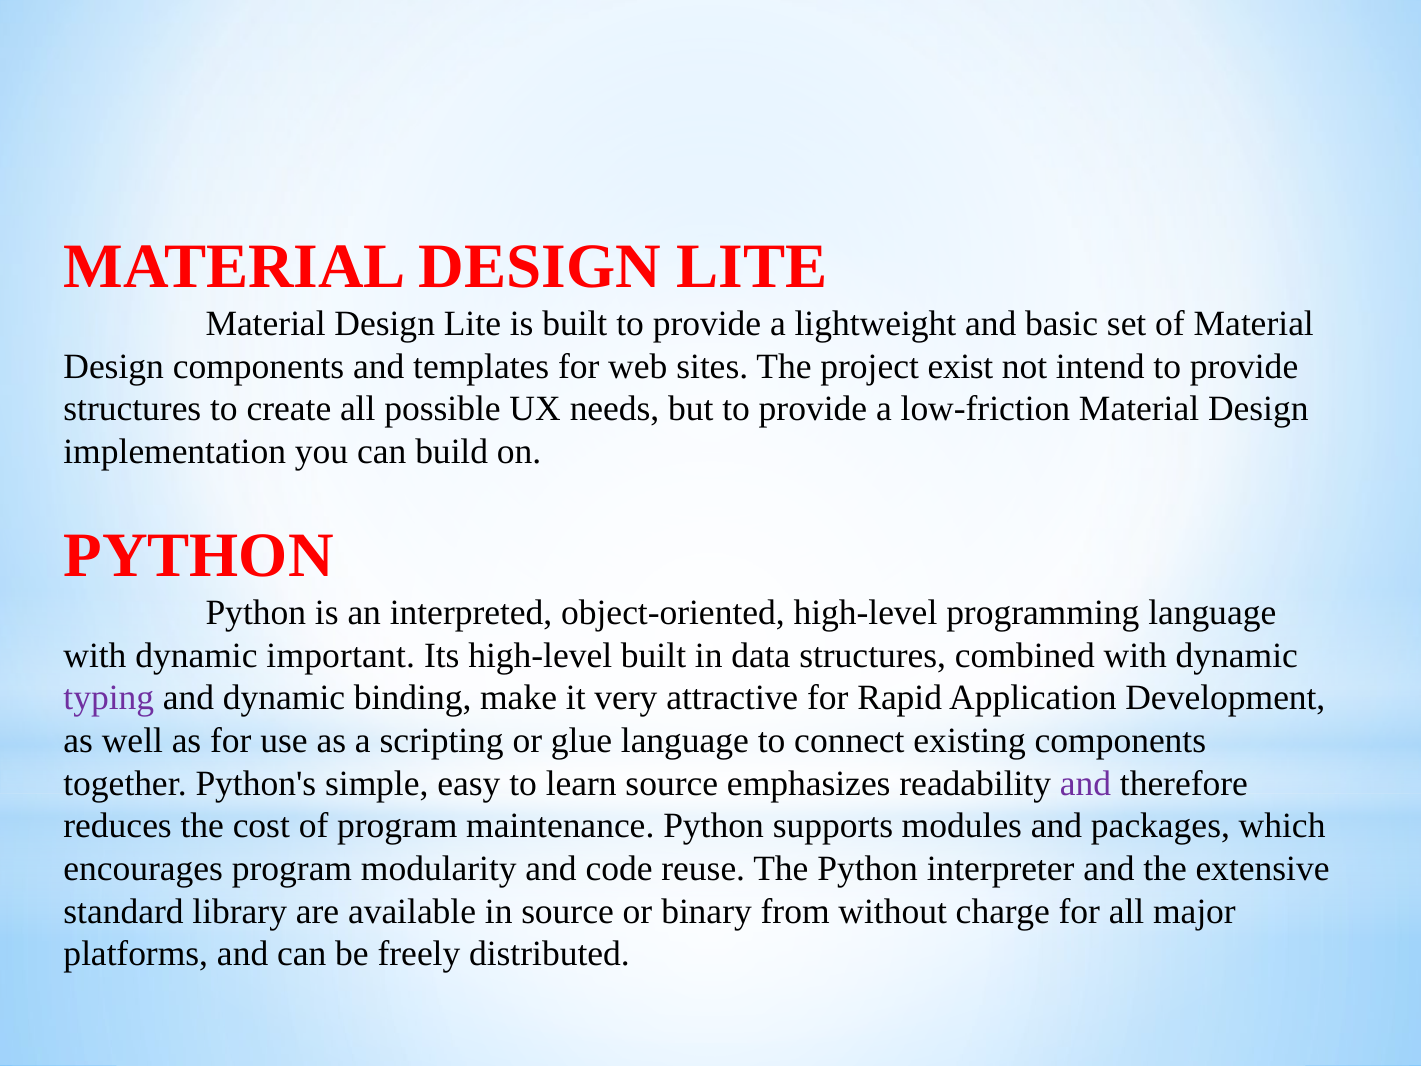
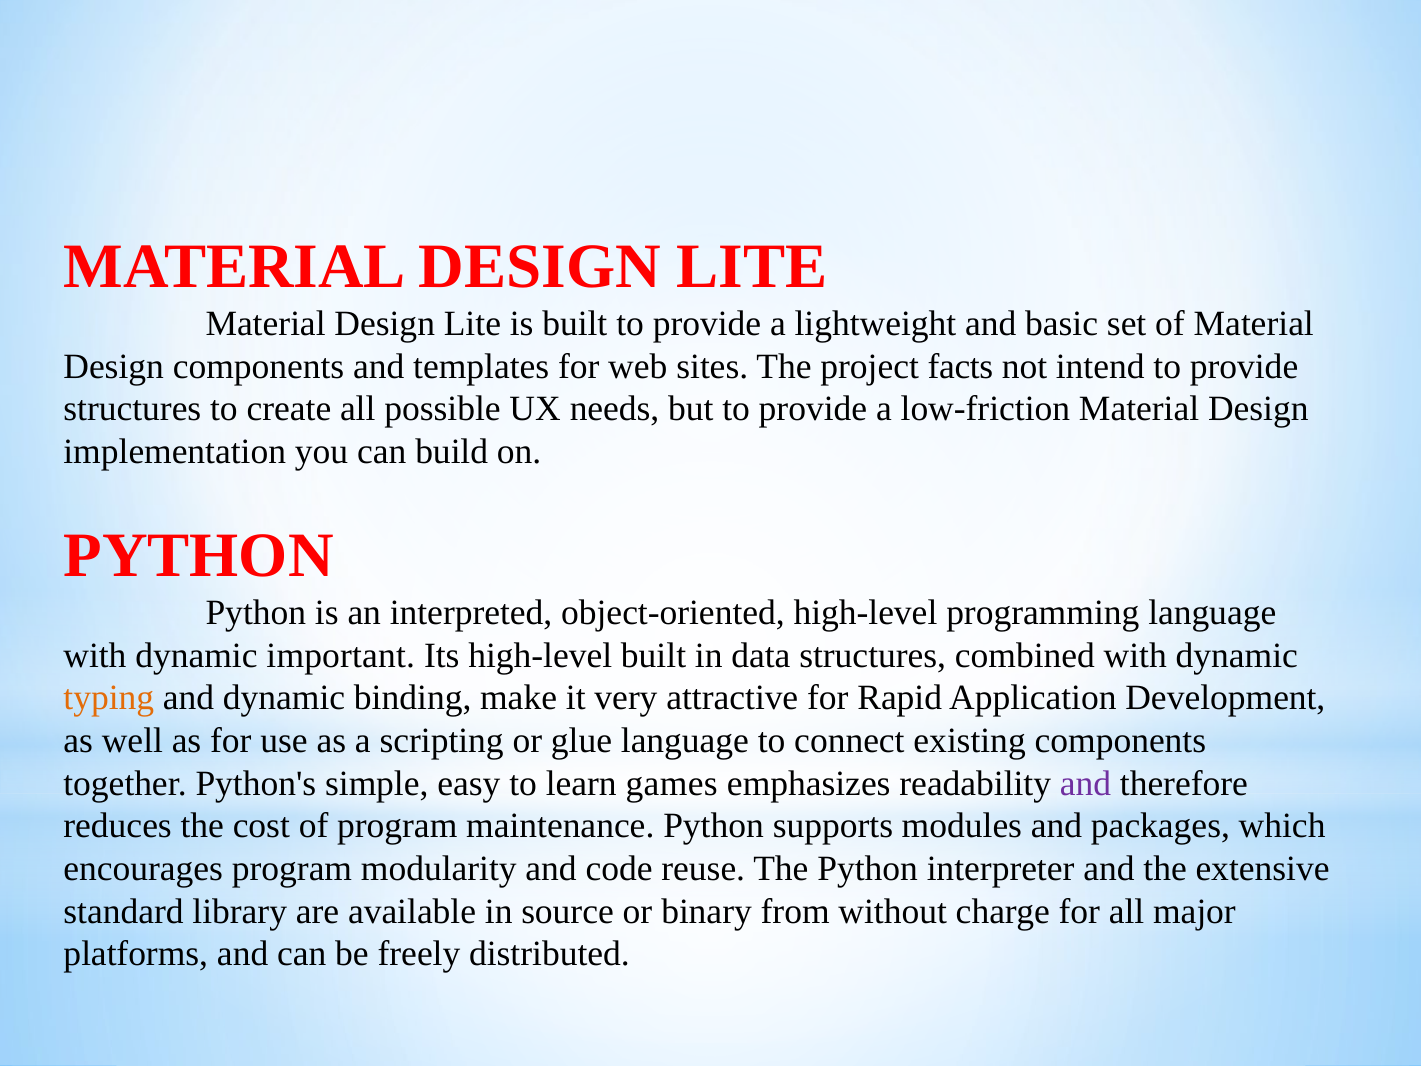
exist: exist -> facts
typing colour: purple -> orange
learn source: source -> games
